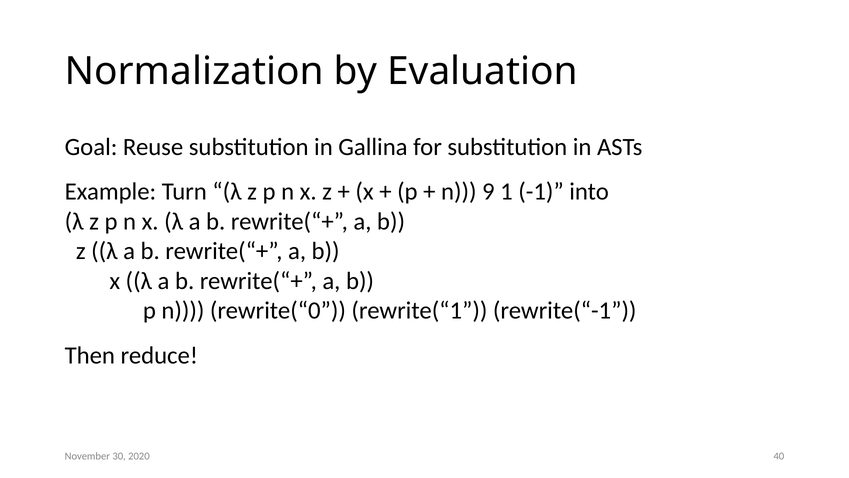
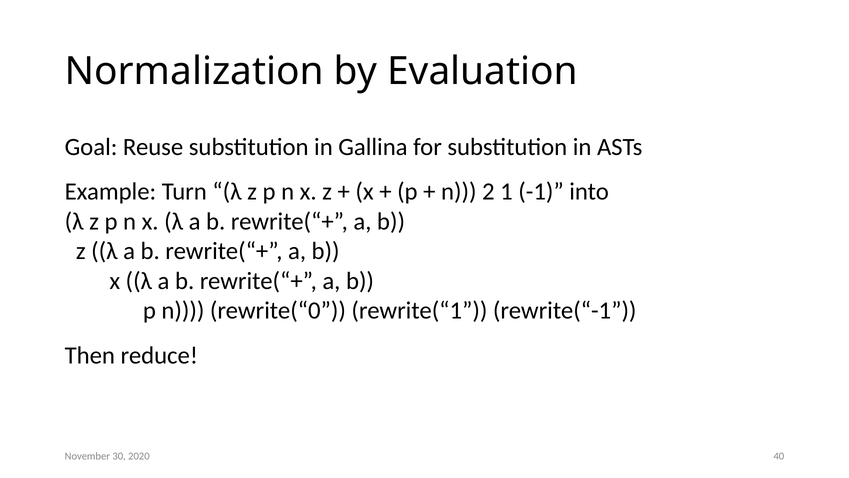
9: 9 -> 2
